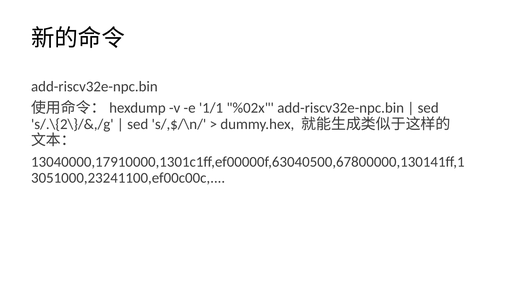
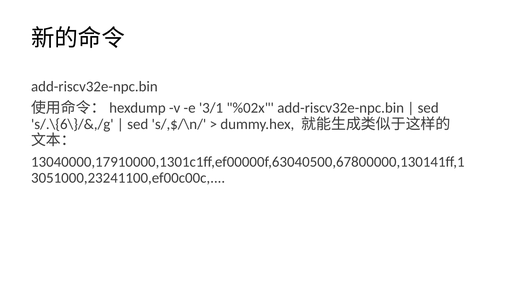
1/1: 1/1 -> 3/1
s/.\{2\}/&,/g: s/.\{2\}/&,/g -> s/.\{6\}/&,/g
